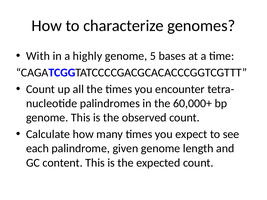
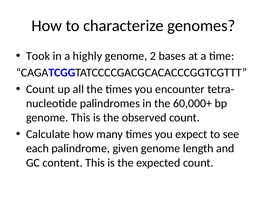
With: With -> Took
5: 5 -> 2
